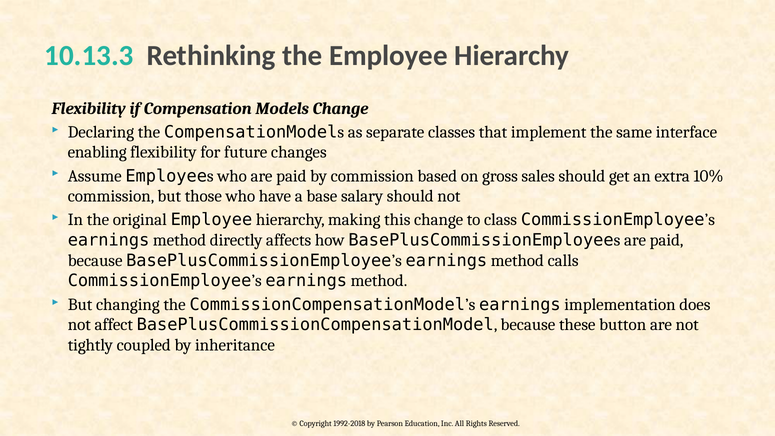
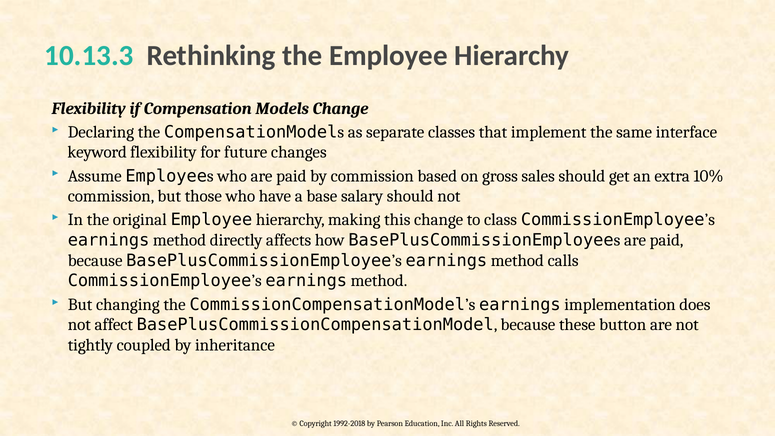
enabling: enabling -> keyword
